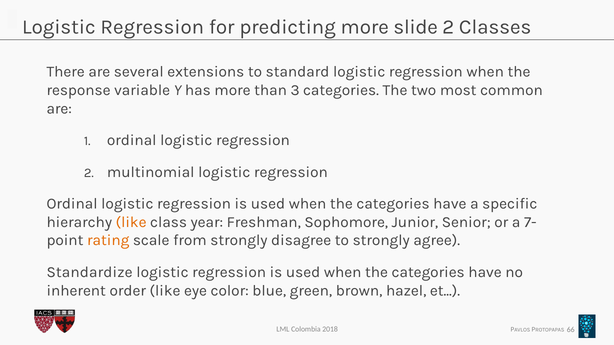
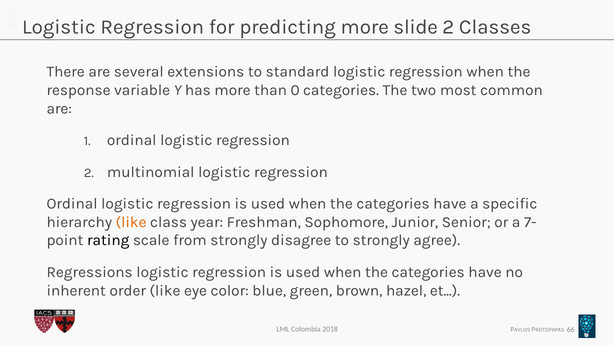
3: 3 -> 0
rating colour: orange -> black
Standardize: Standardize -> Regressions
